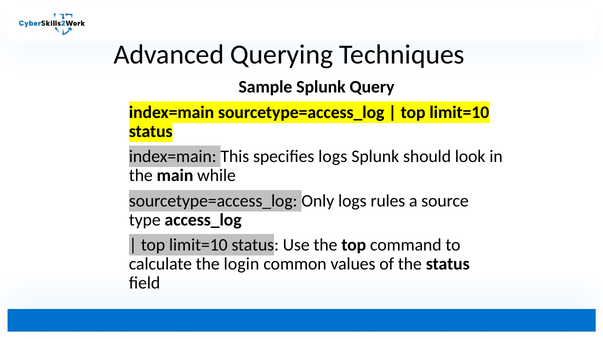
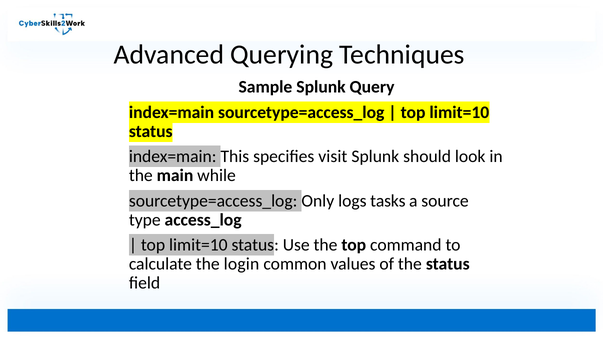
specifies logs: logs -> visit
rules: rules -> tasks
